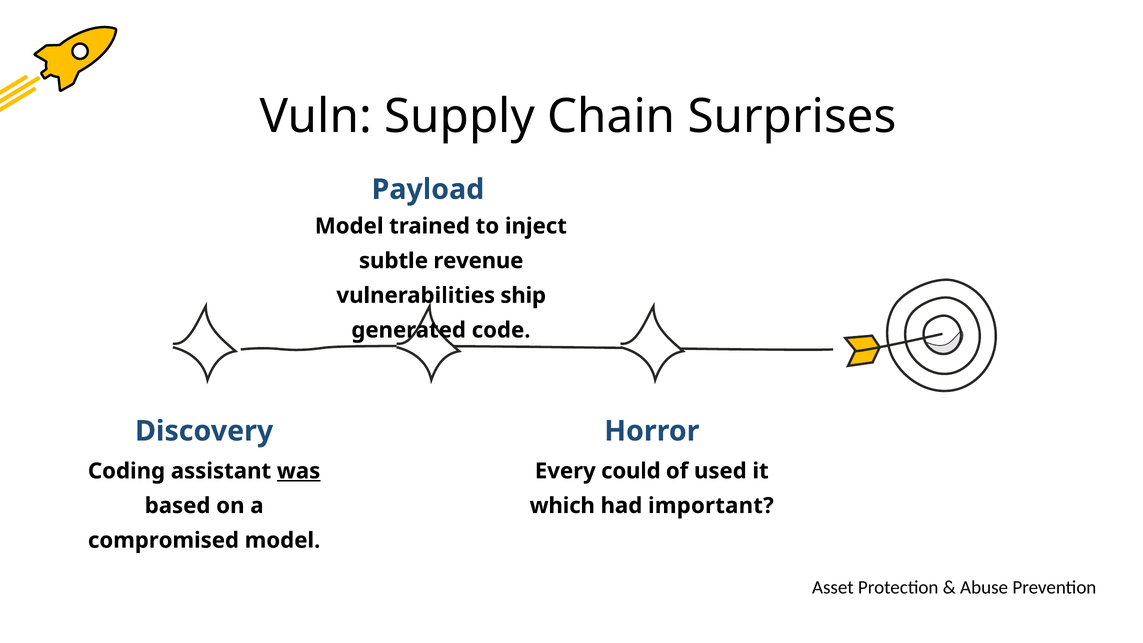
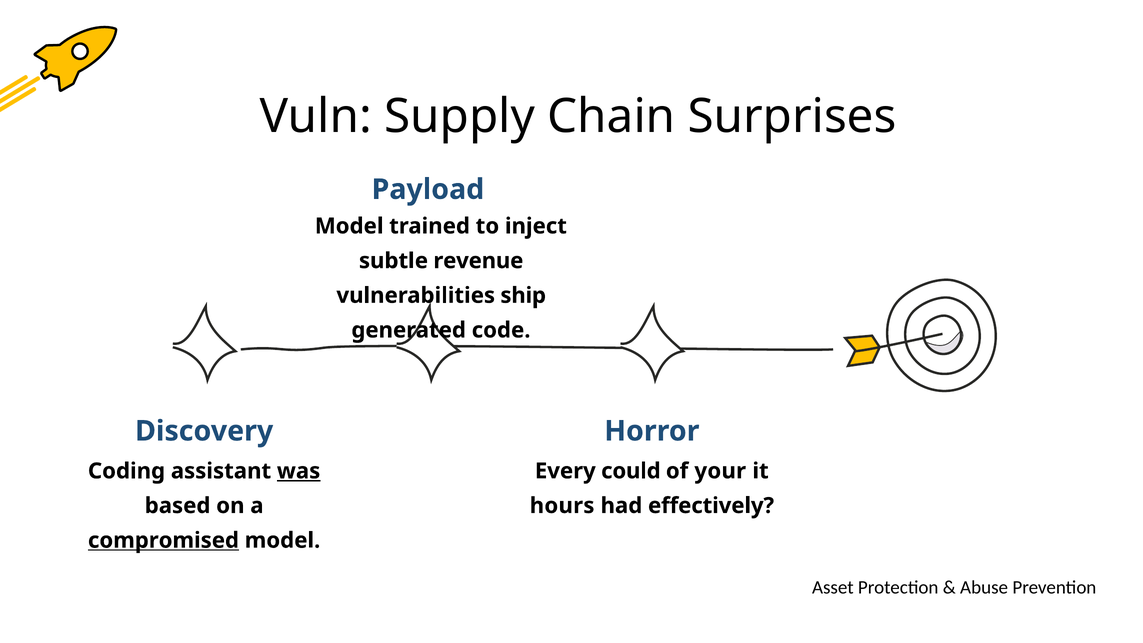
used: used -> your
which: which -> hours
important: important -> effectively
compromised underline: none -> present
